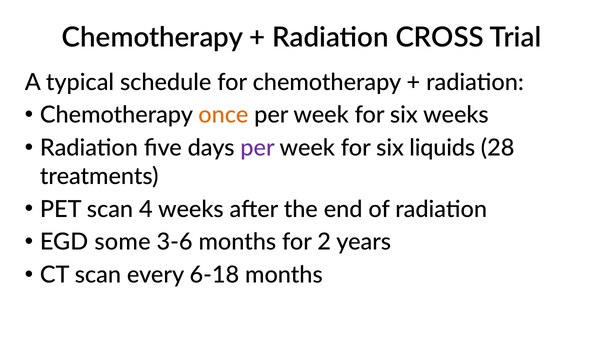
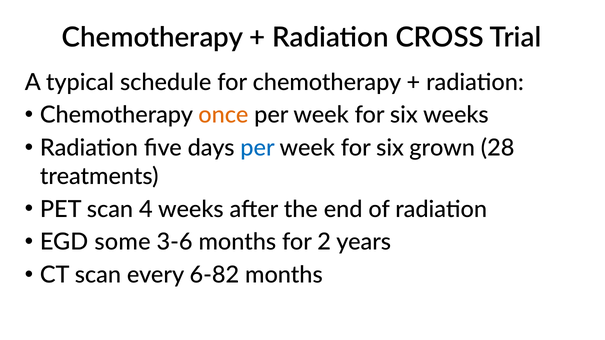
per at (258, 148) colour: purple -> blue
liquids: liquids -> grown
6-18: 6-18 -> 6-82
